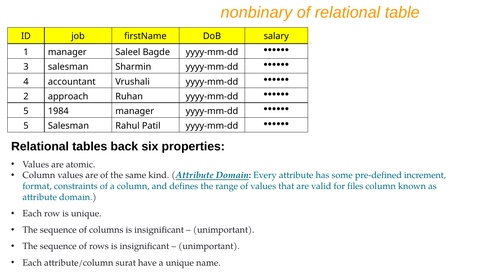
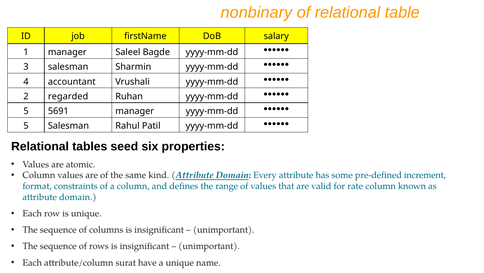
approach: approach -> regarded
1984: 1984 -> 5691
back: back -> seed
files: files -> rate
